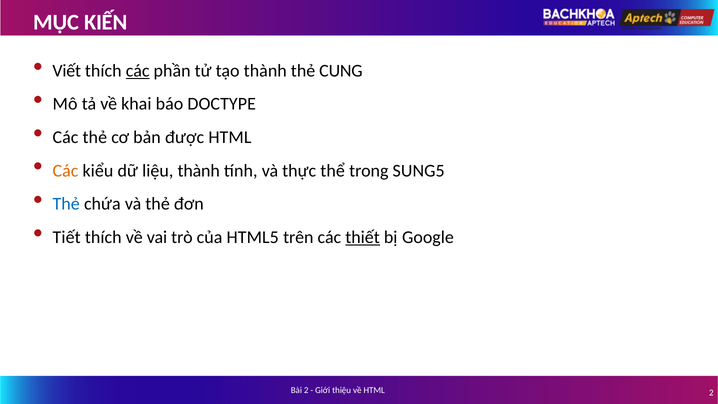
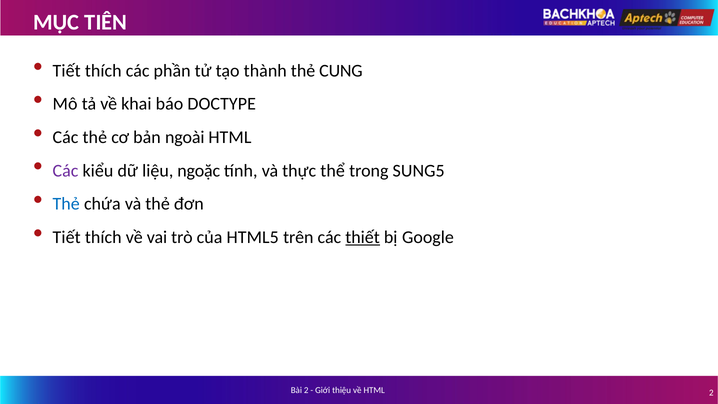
KIẾN: KIẾN -> TIÊN
Viết at (67, 71): Viết -> Tiết
các at (138, 71) underline: present -> none
được: được -> ngoài
Các at (65, 171) colour: orange -> purple
liệu thành: thành -> ngoặc
